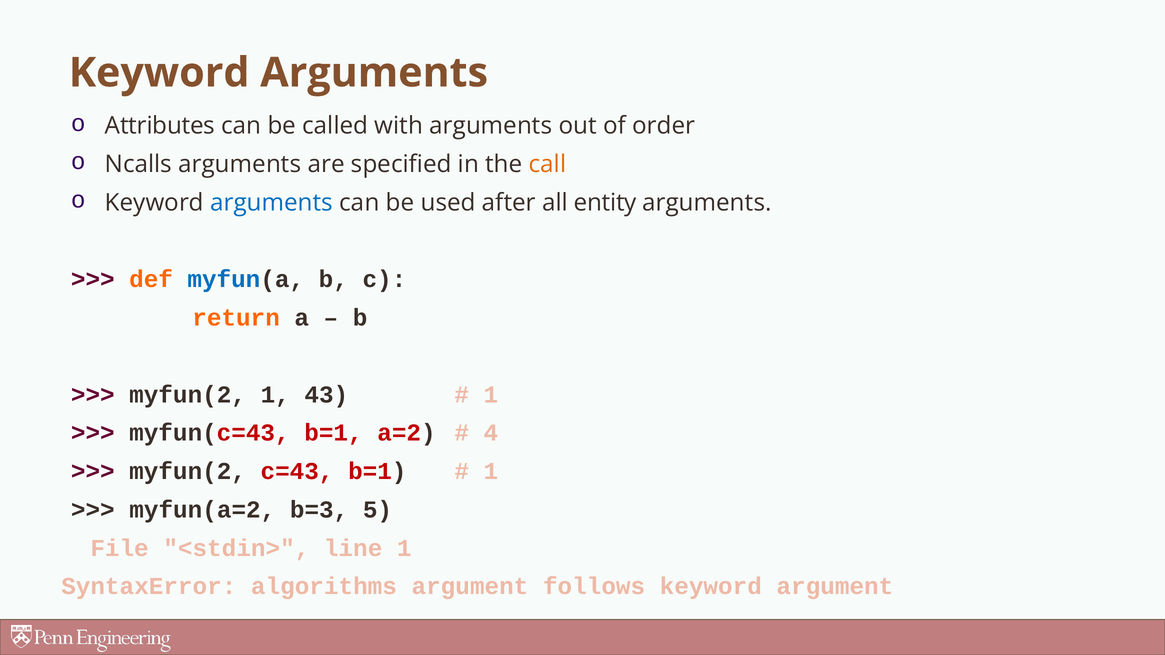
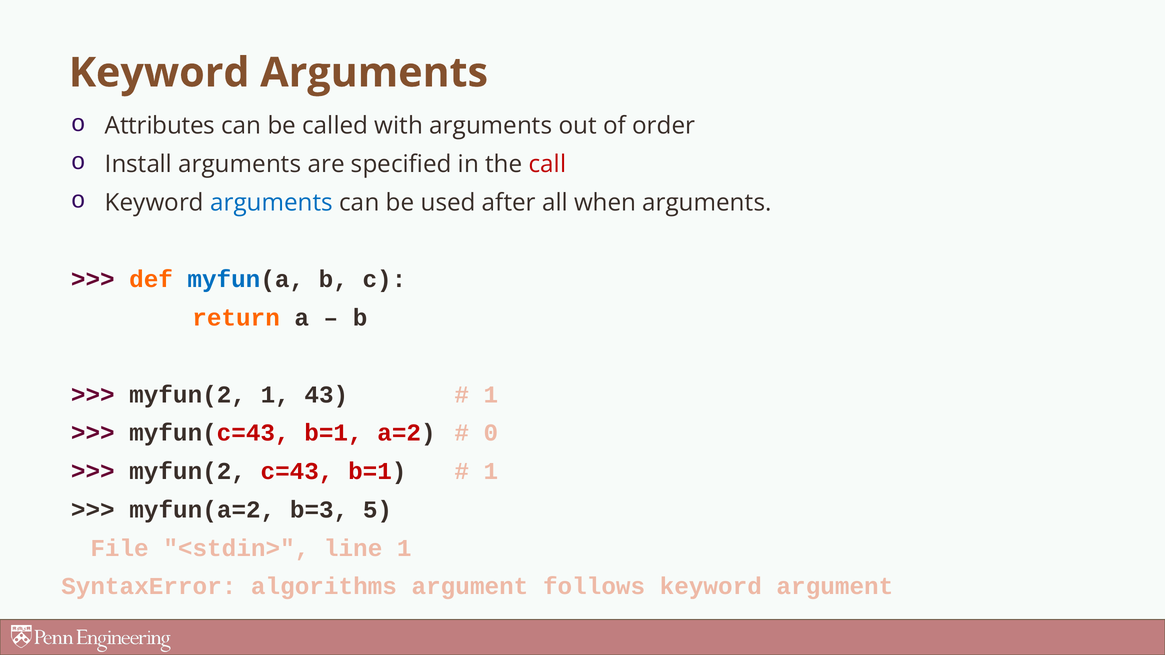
Ncalls: Ncalls -> Install
call colour: orange -> red
entity: entity -> when
4: 4 -> 0
